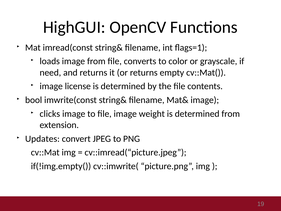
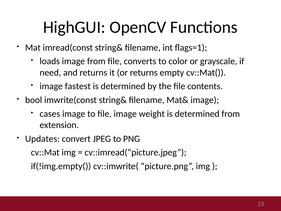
license: license -> fastest
clicks: clicks -> cases
